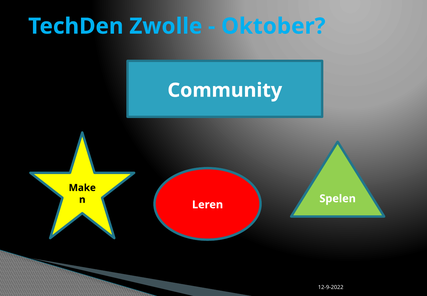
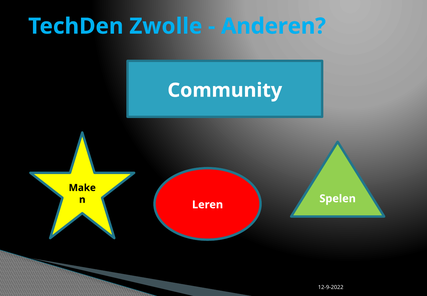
Oktober: Oktober -> Anderen
